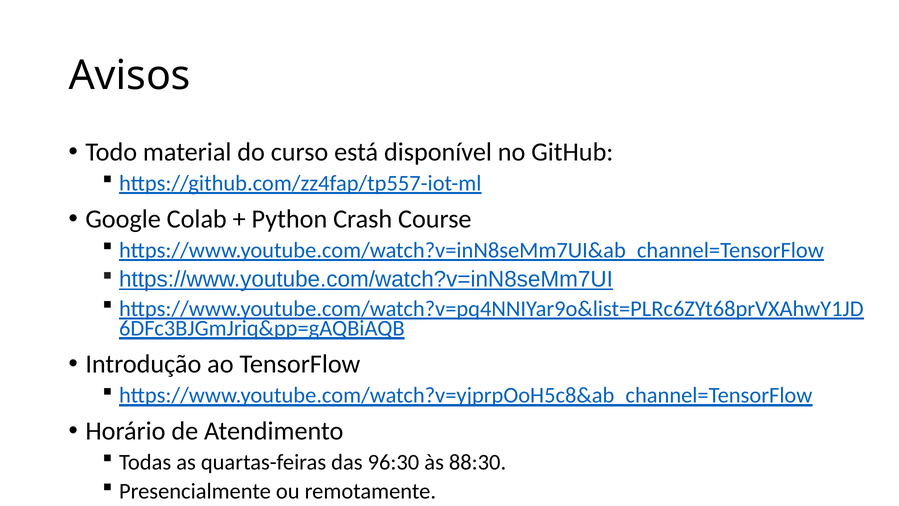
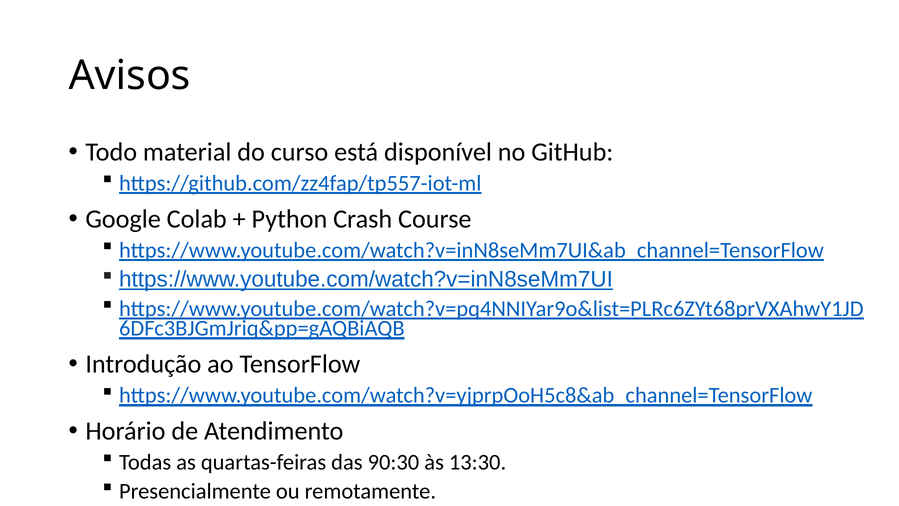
96:30: 96:30 -> 90:30
88:30: 88:30 -> 13:30
